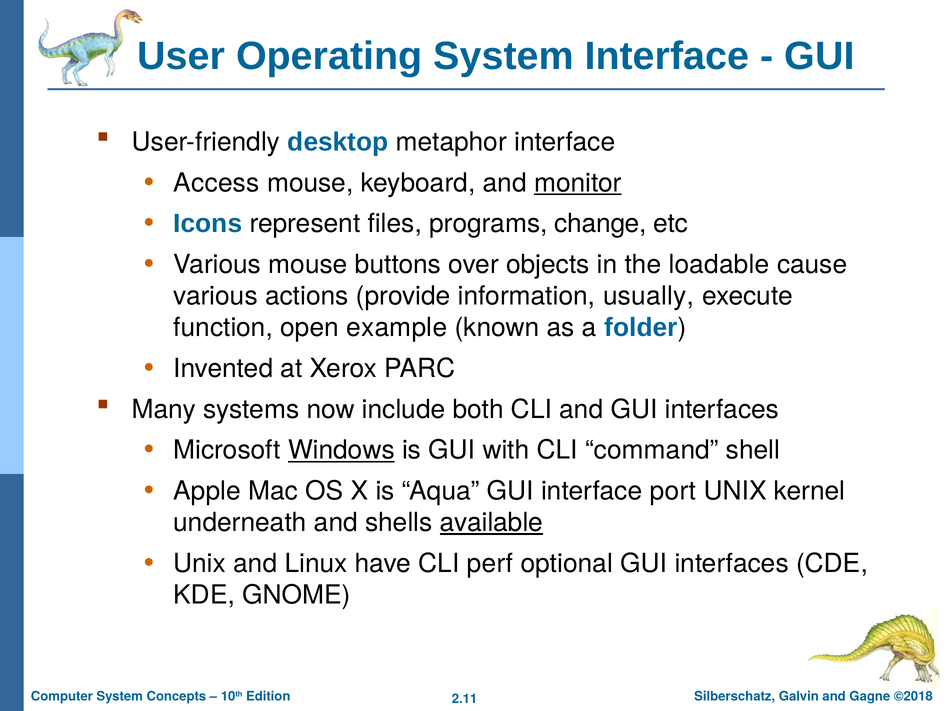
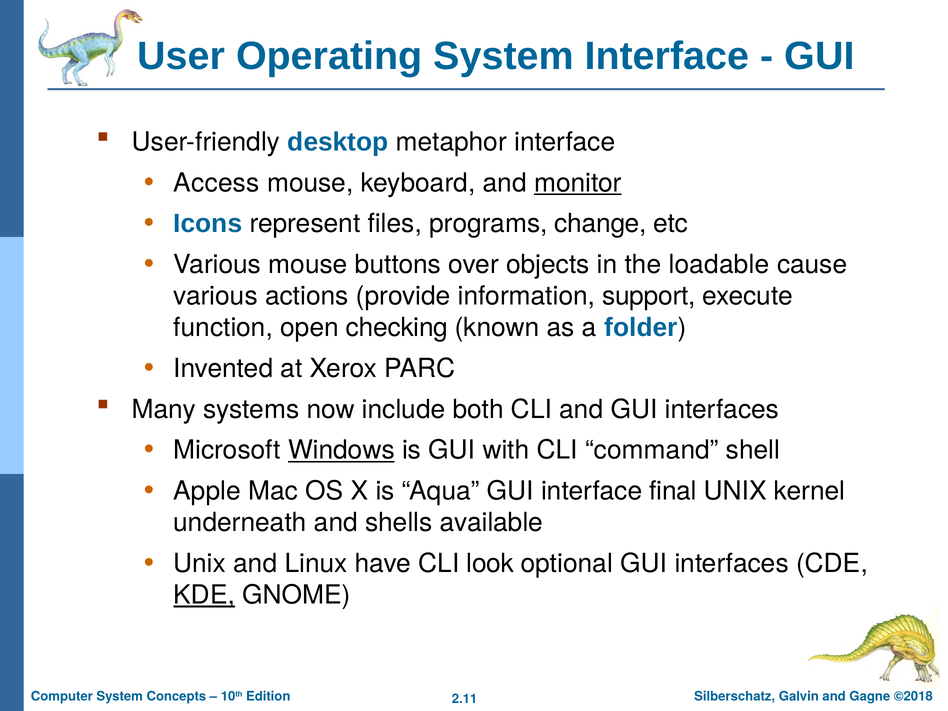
usually: usually -> support
example: example -> checking
port: port -> final
available underline: present -> none
perf: perf -> look
KDE underline: none -> present
